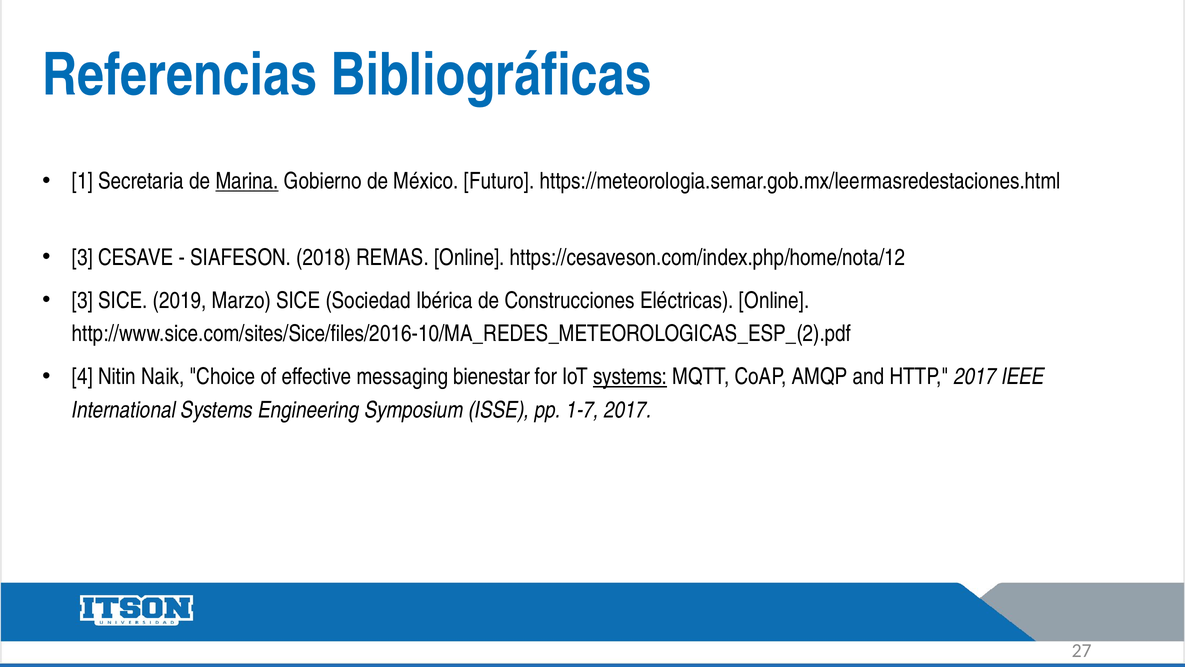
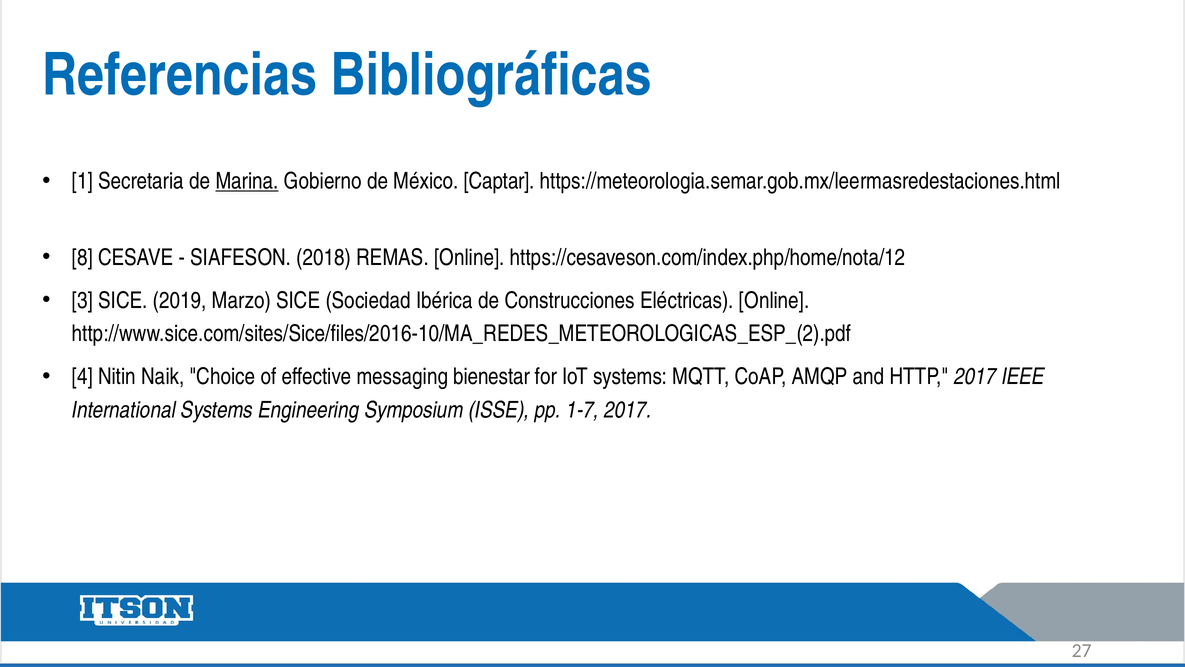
Futuro: Futuro -> Captar
3 at (82, 257): 3 -> 8
systems at (630, 377) underline: present -> none
